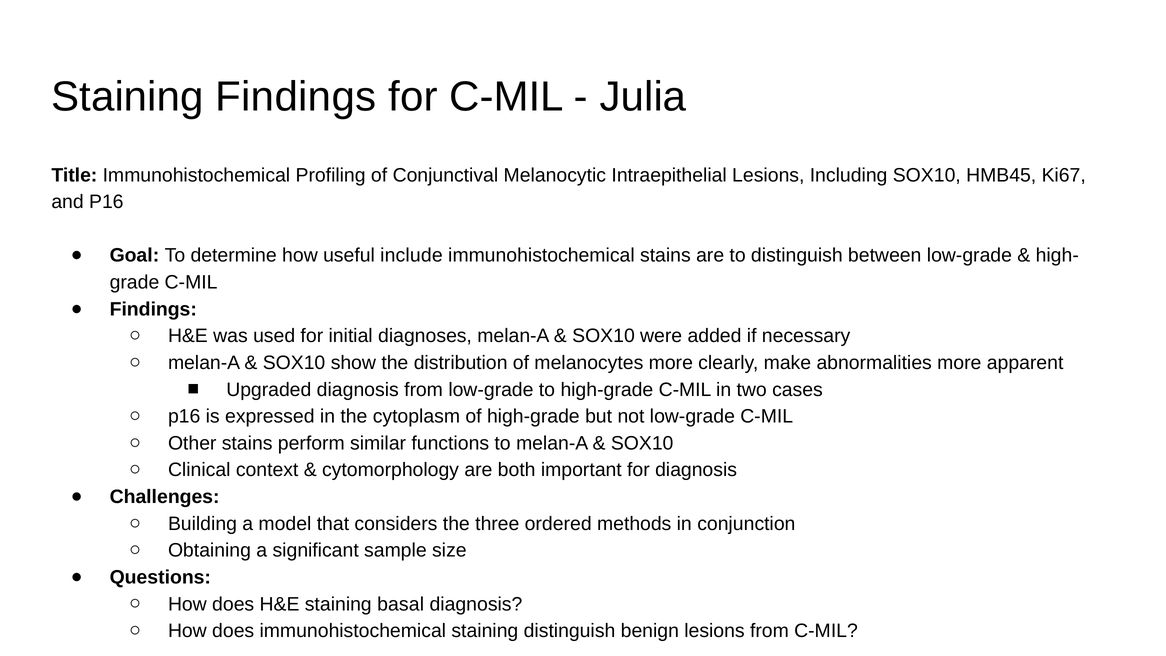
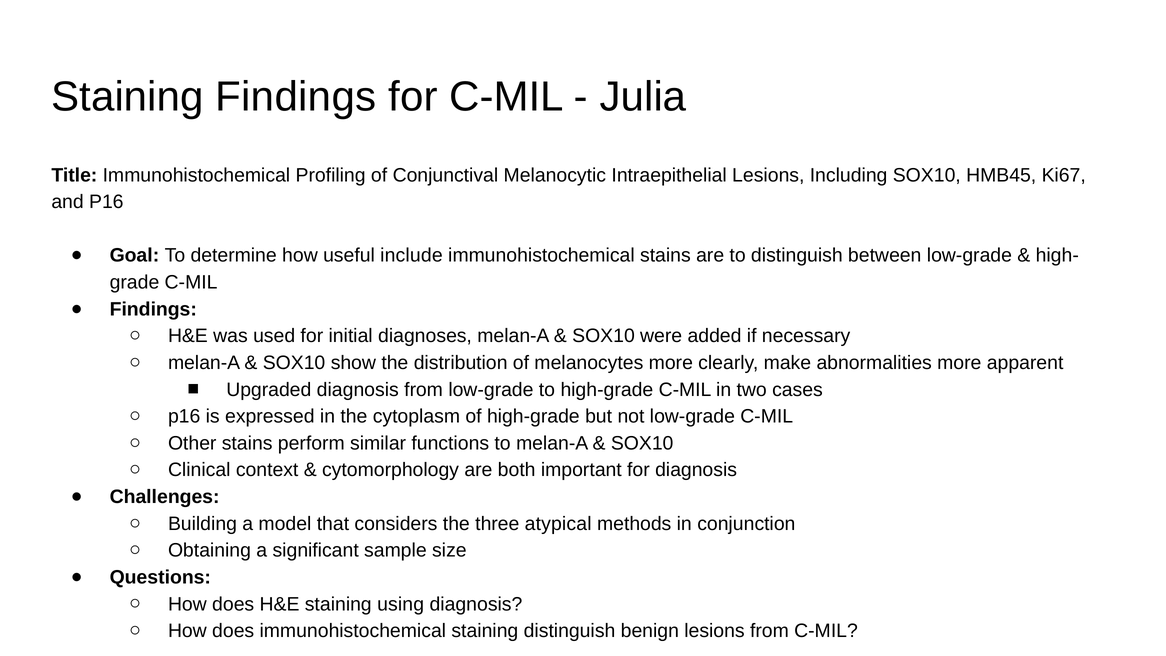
ordered: ordered -> atypical
basal: basal -> using
